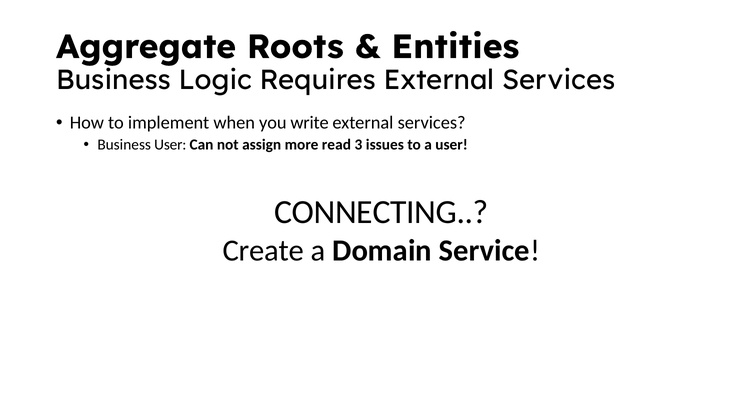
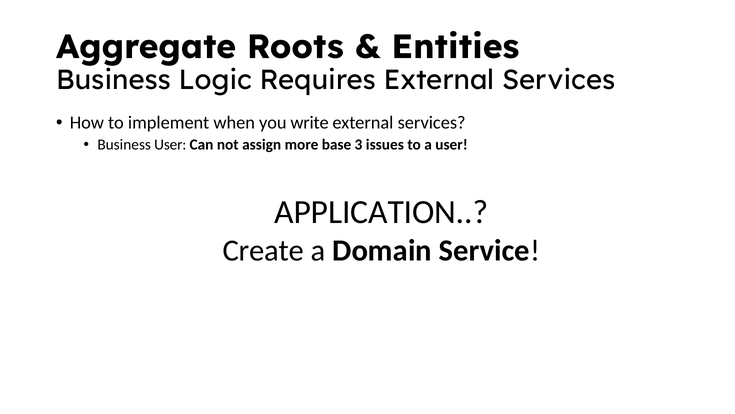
read: read -> base
CONNECTING: CONNECTING -> APPLICATION
